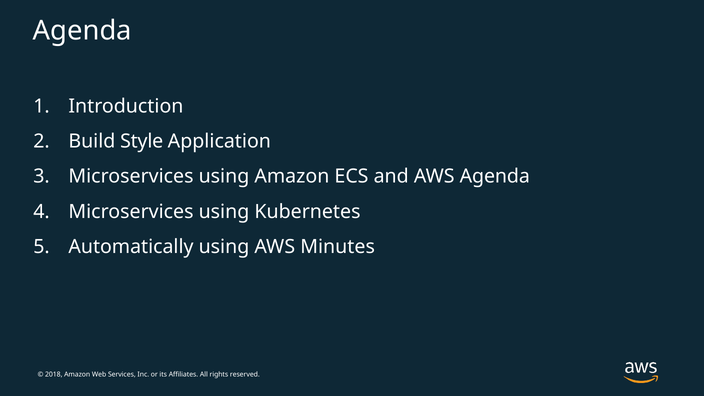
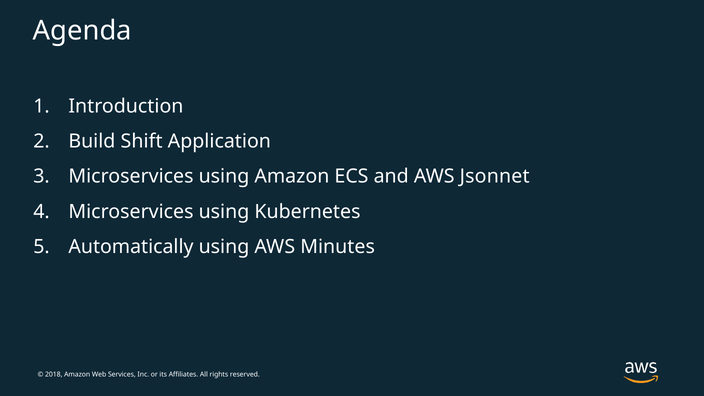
Style: Style -> Shift
AWS Agenda: Agenda -> Jsonnet
